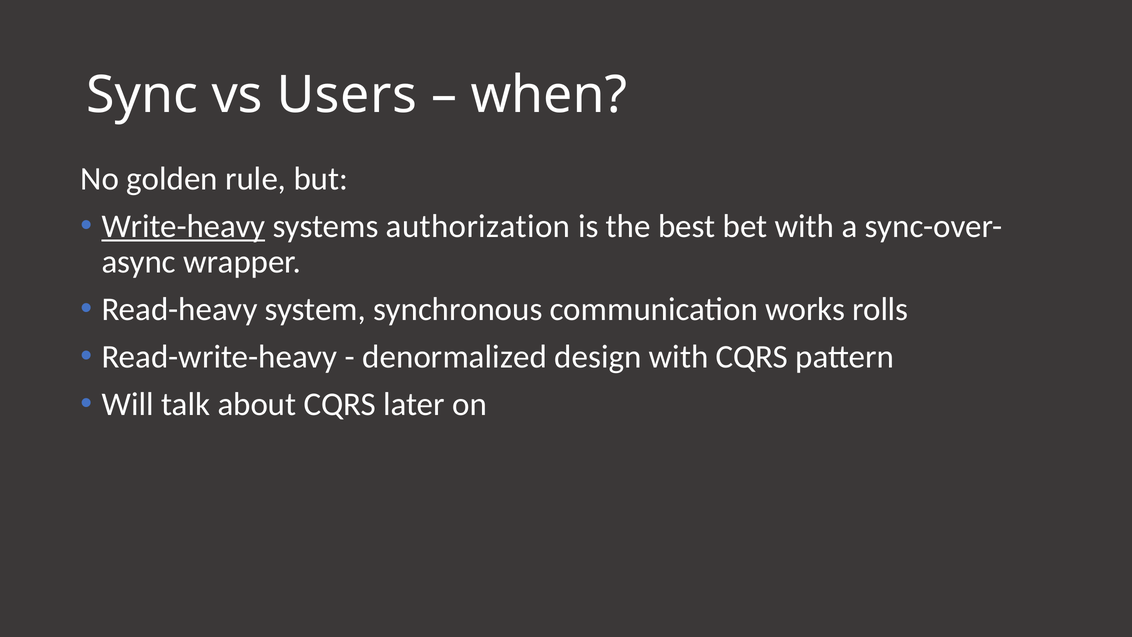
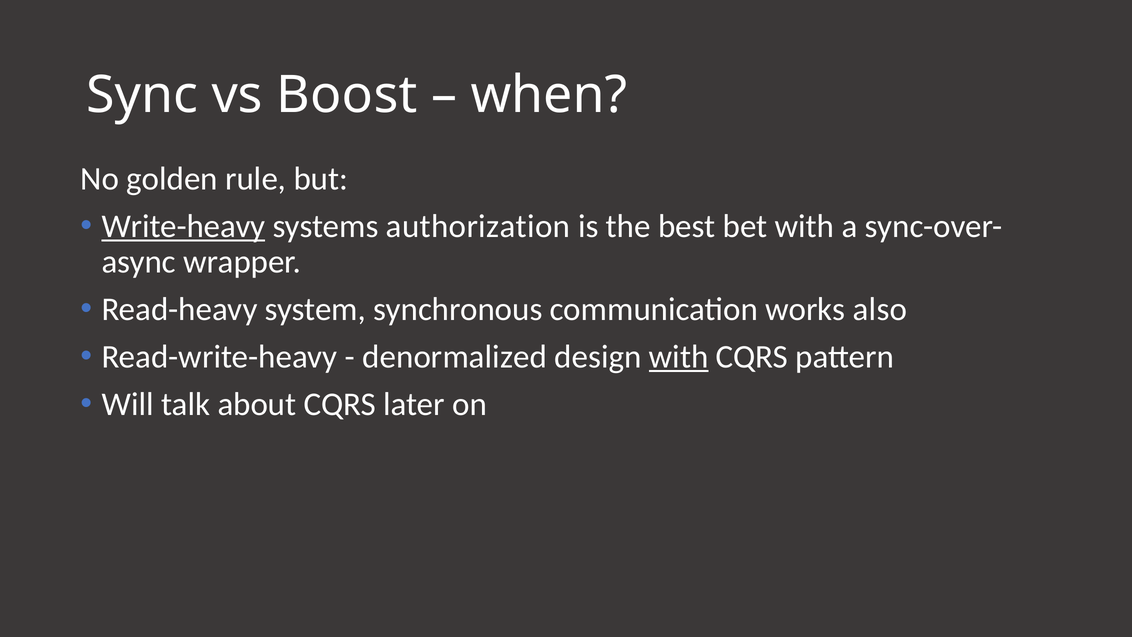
Users: Users -> Boost
rolls: rolls -> also
with at (679, 357) underline: none -> present
